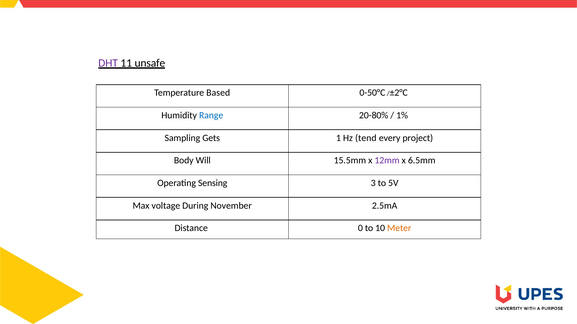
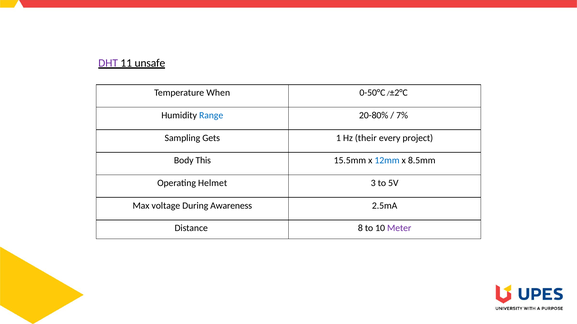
Based: Based -> When
1%: 1% -> 7%
tend: tend -> their
Will: Will -> This
12mm colour: purple -> blue
6.5mm: 6.5mm -> 8.5mm
Sensing: Sensing -> Helmet
November: November -> Awareness
0: 0 -> 8
Meter colour: orange -> purple
